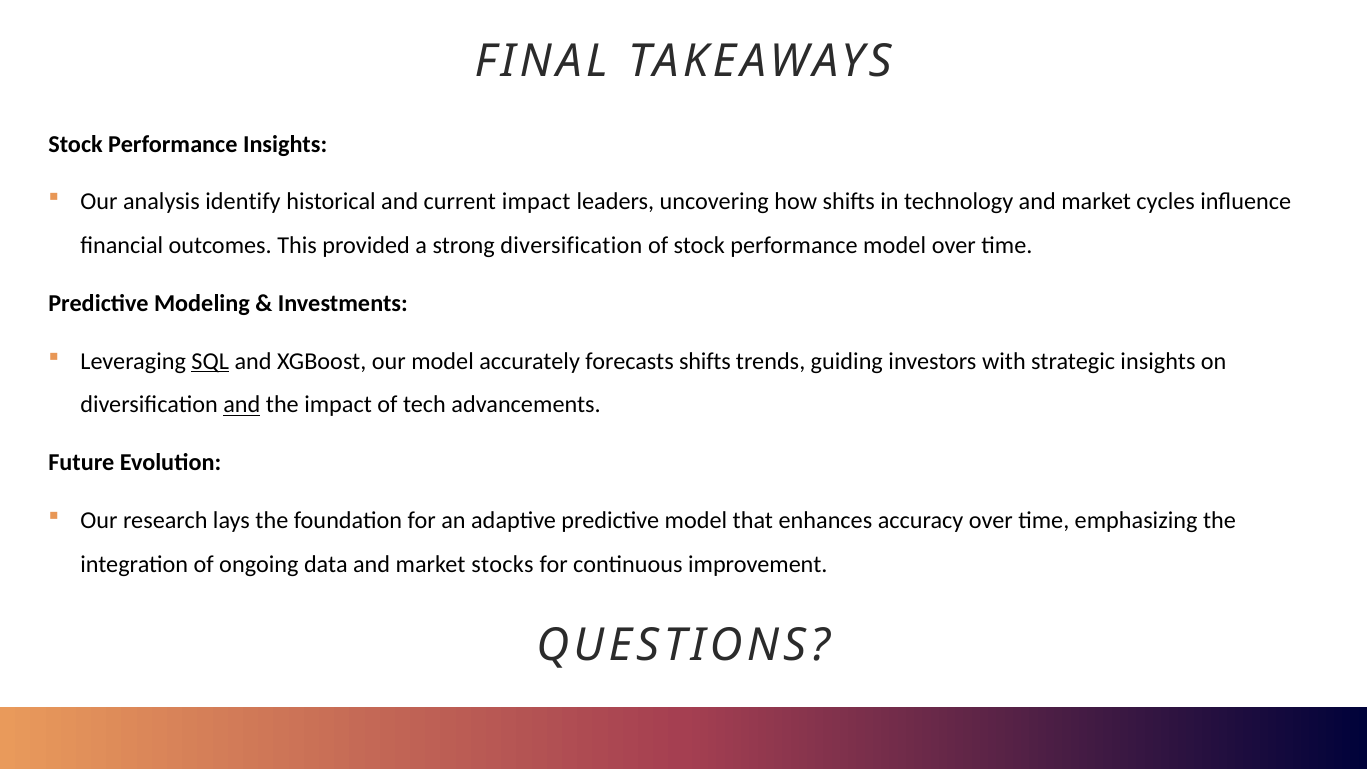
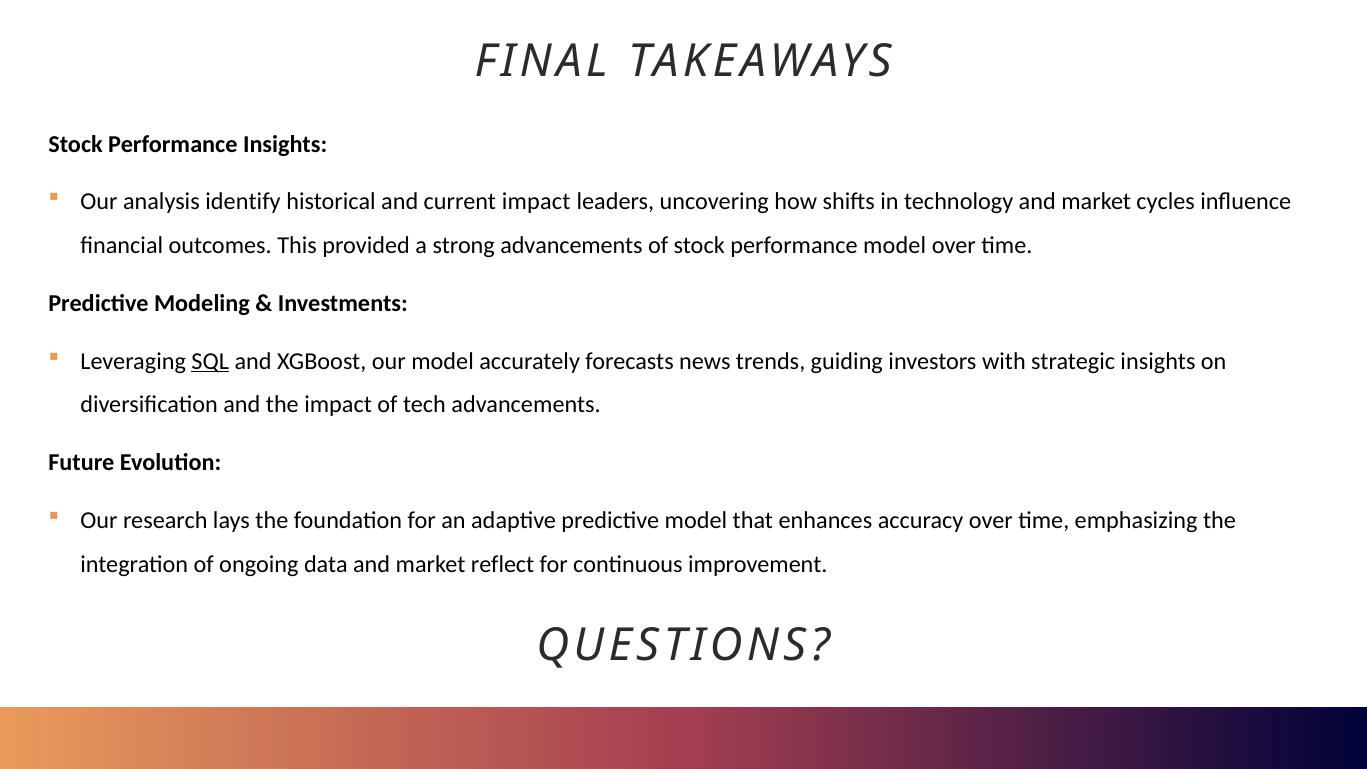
strong diversification: diversification -> advancements
forecasts shifts: shifts -> news
and at (242, 405) underline: present -> none
stocks: stocks -> reflect
